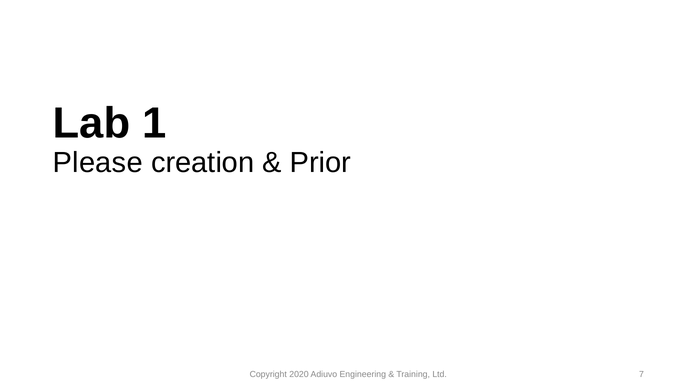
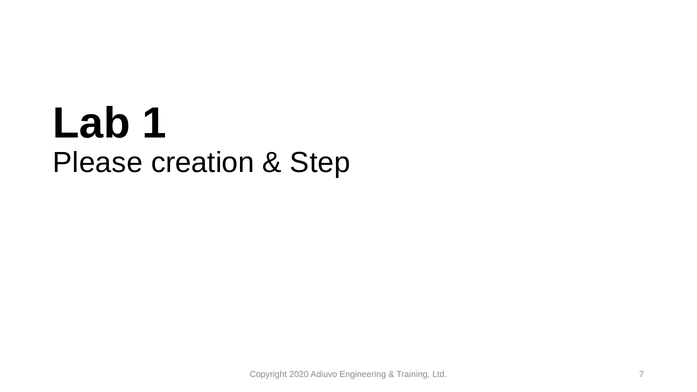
Prior: Prior -> Step
